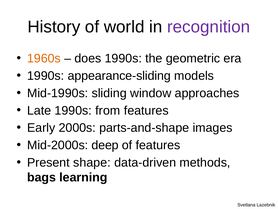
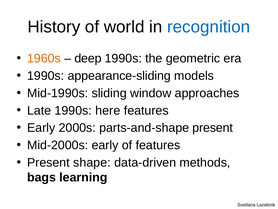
recognition colour: purple -> blue
does: does -> deep
from: from -> here
parts-and-shape images: images -> present
Mid-2000s deep: deep -> early
